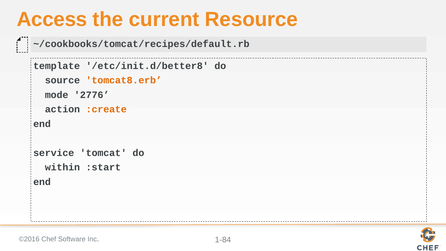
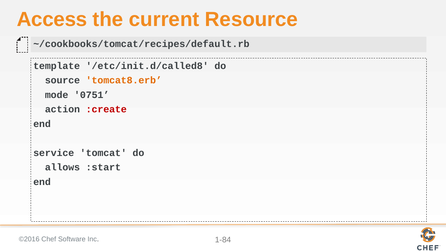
/etc/init.d/better8: /etc/init.d/better8 -> /etc/init.d/called8
2776: 2776 -> 0751
:create colour: orange -> red
within: within -> allows
